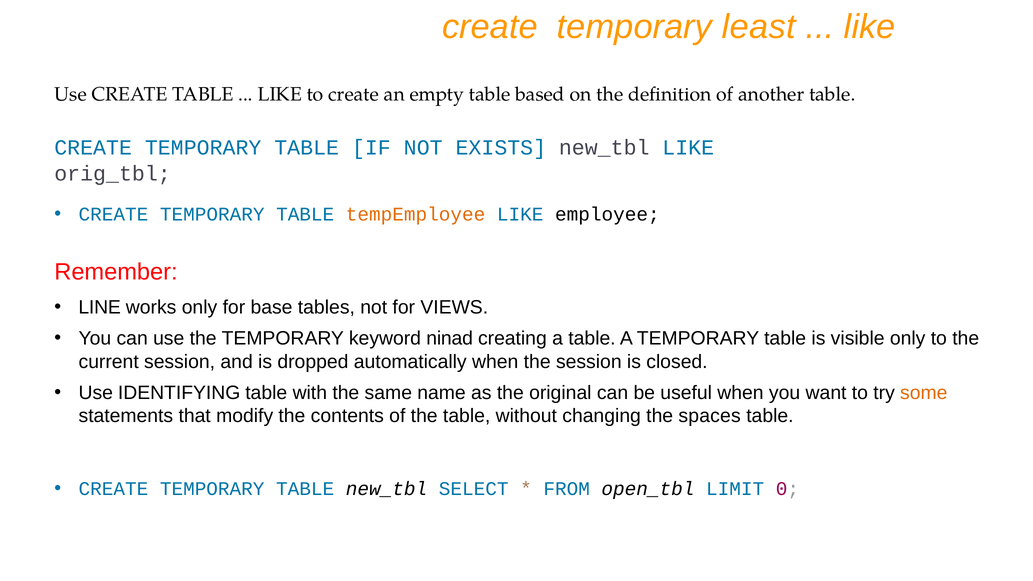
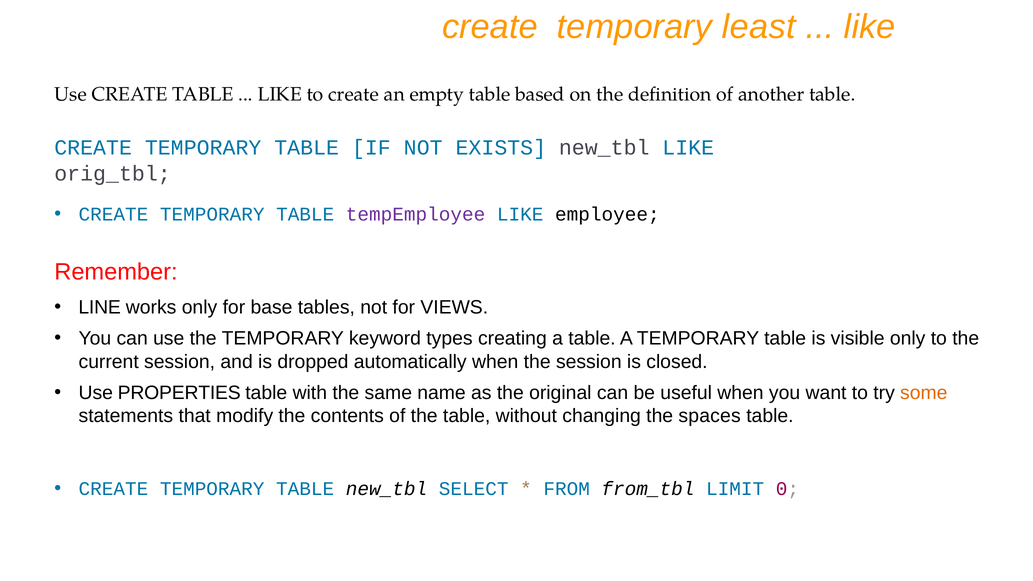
tempEmployee colour: orange -> purple
ninad: ninad -> types
IDENTIFYING: IDENTIFYING -> PROPERTIES
open_tbl: open_tbl -> from_tbl
